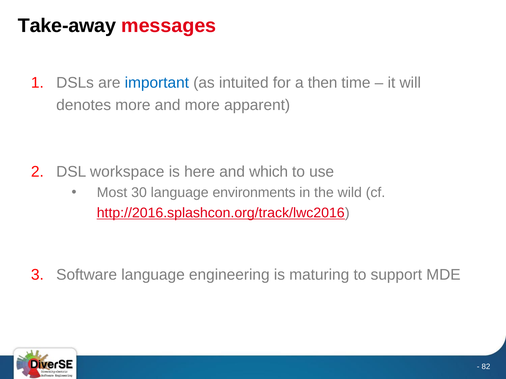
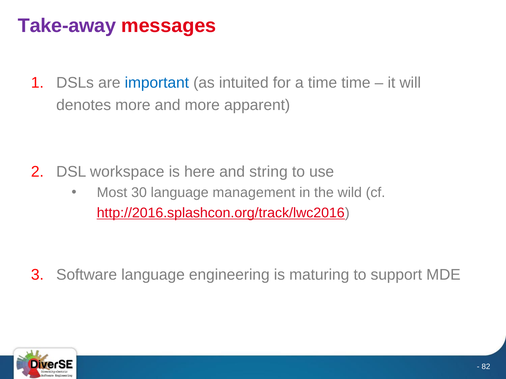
Take-away colour: black -> purple
a then: then -> time
which: which -> string
environments: environments -> management
